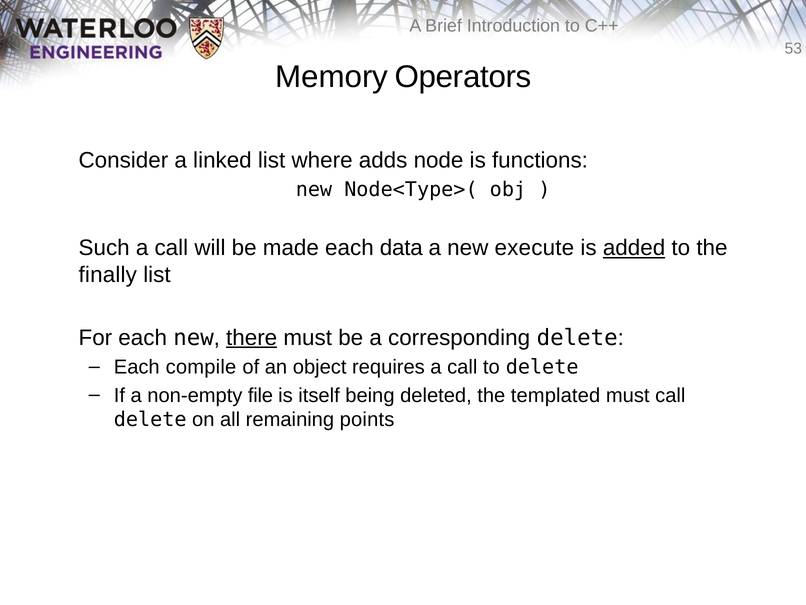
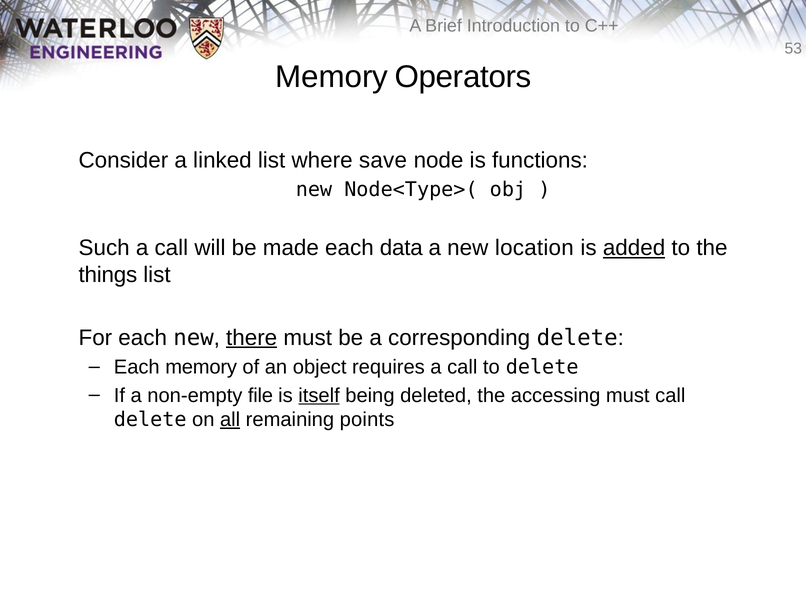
adds: adds -> save
execute: execute -> location
finally: finally -> things
Each compile: compile -> memory
itself underline: none -> present
templated: templated -> accessing
all underline: none -> present
